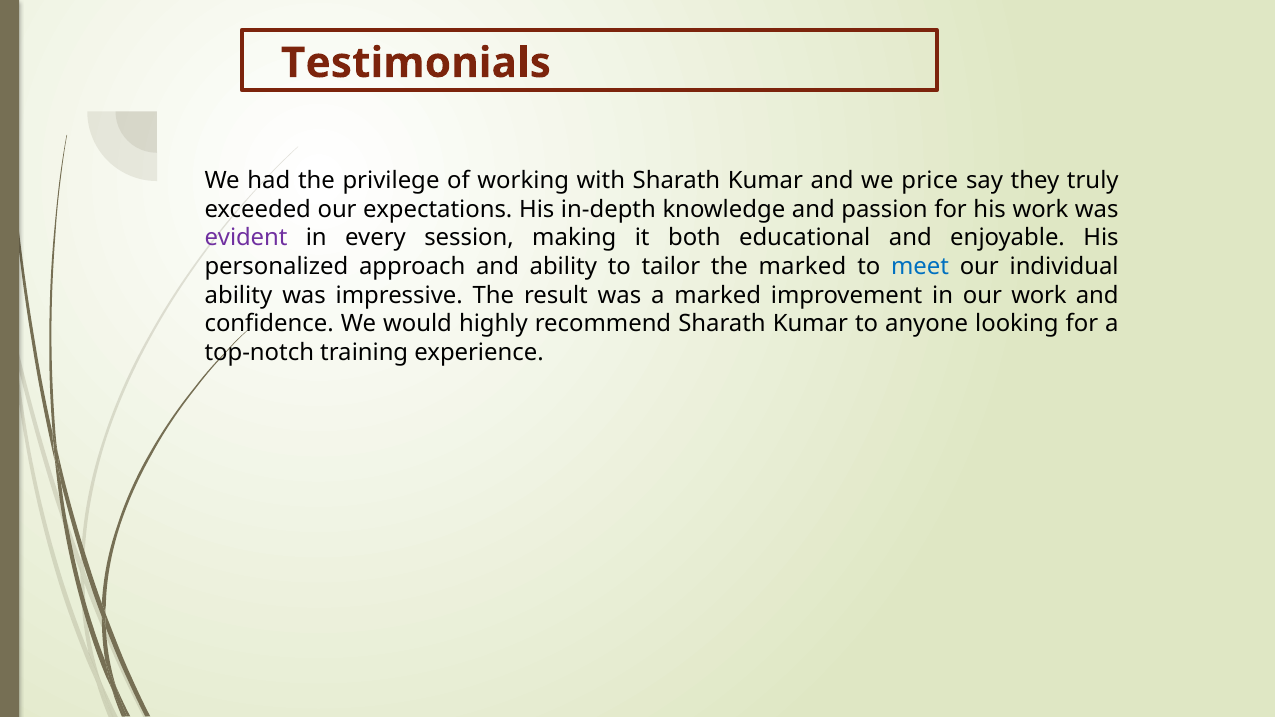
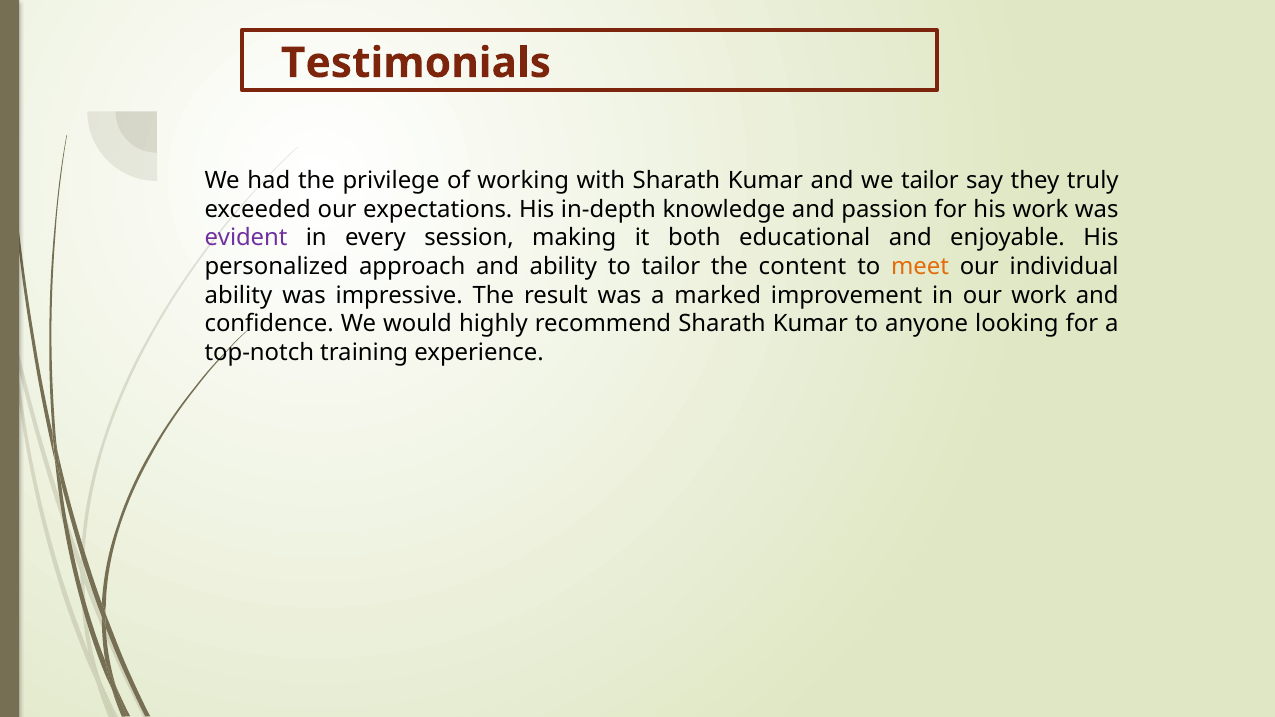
we price: price -> tailor
the marked: marked -> content
meet colour: blue -> orange
